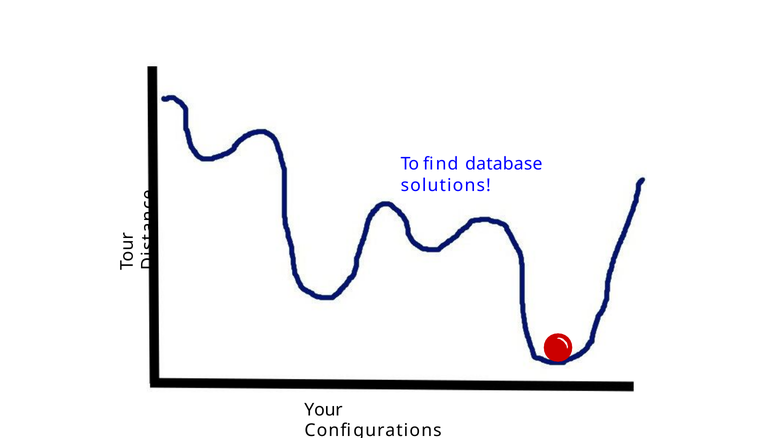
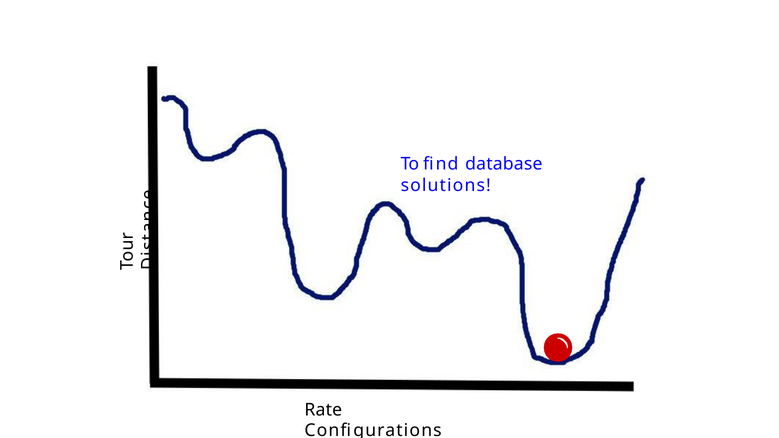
Your: Your -> Rate
